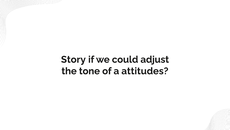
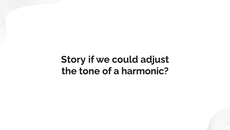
attitudes: attitudes -> harmonic
